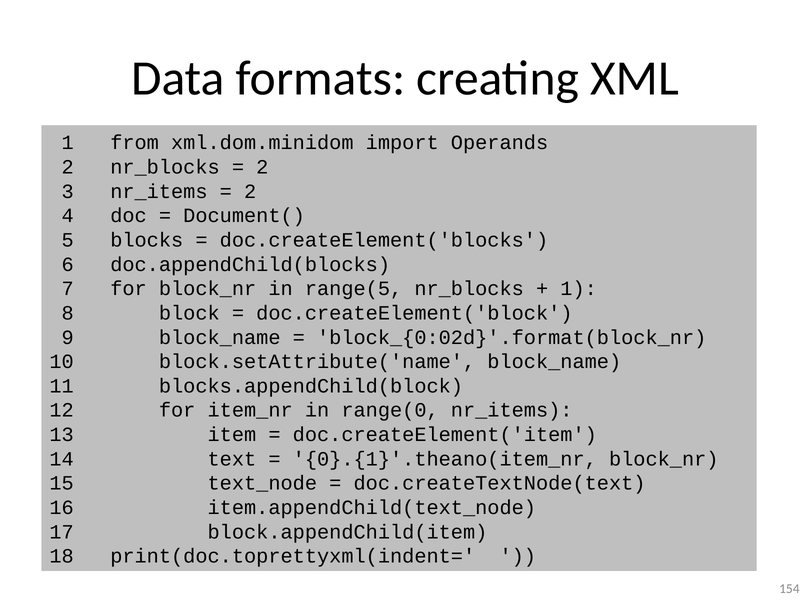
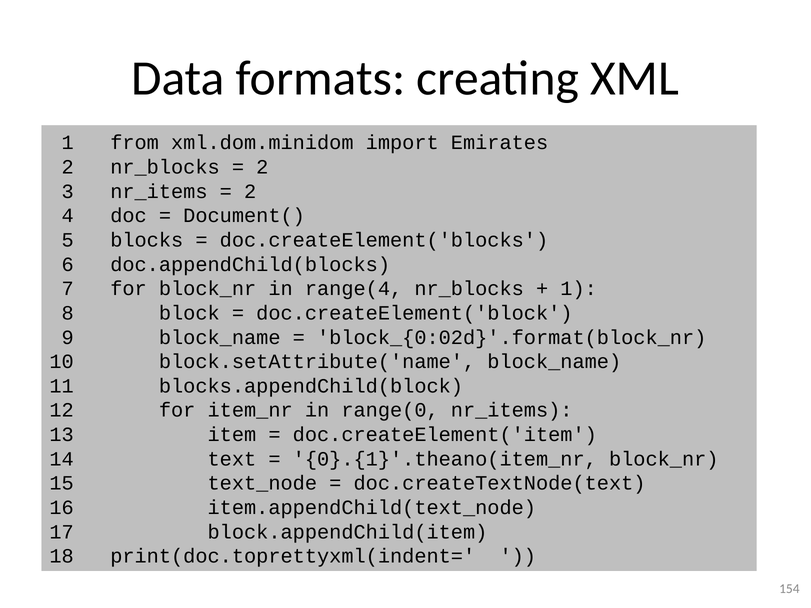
Operands: Operands -> Emirates
range(5: range(5 -> range(4
